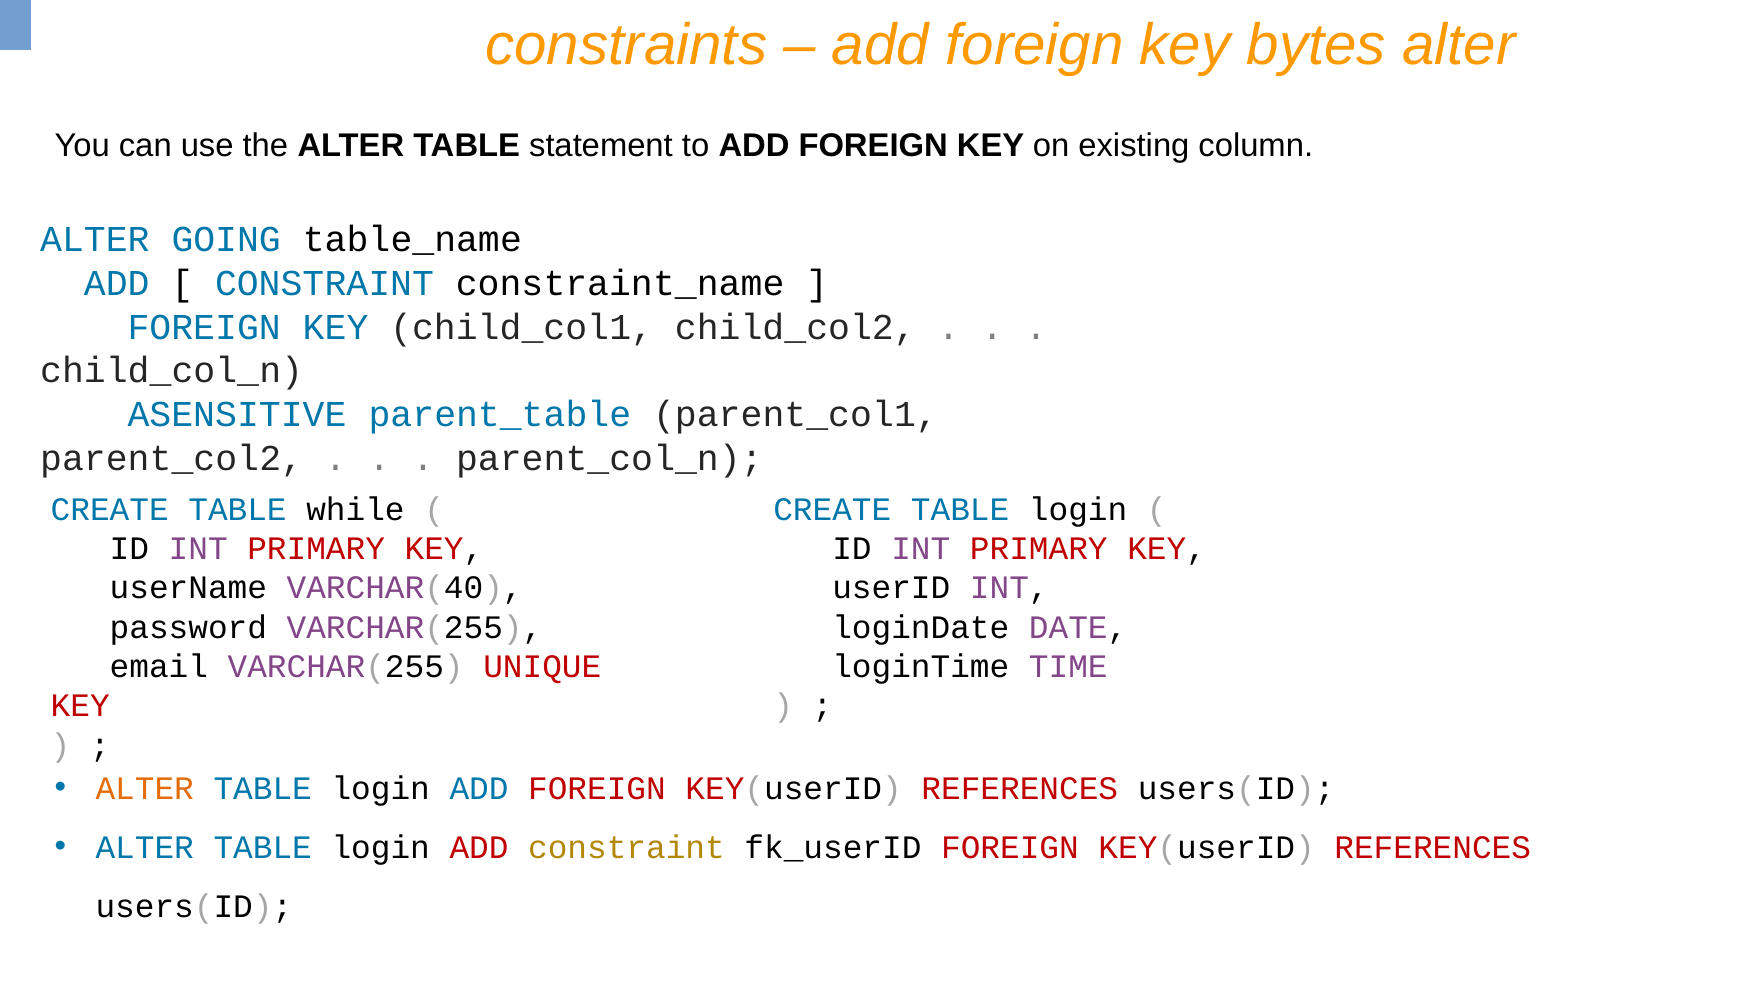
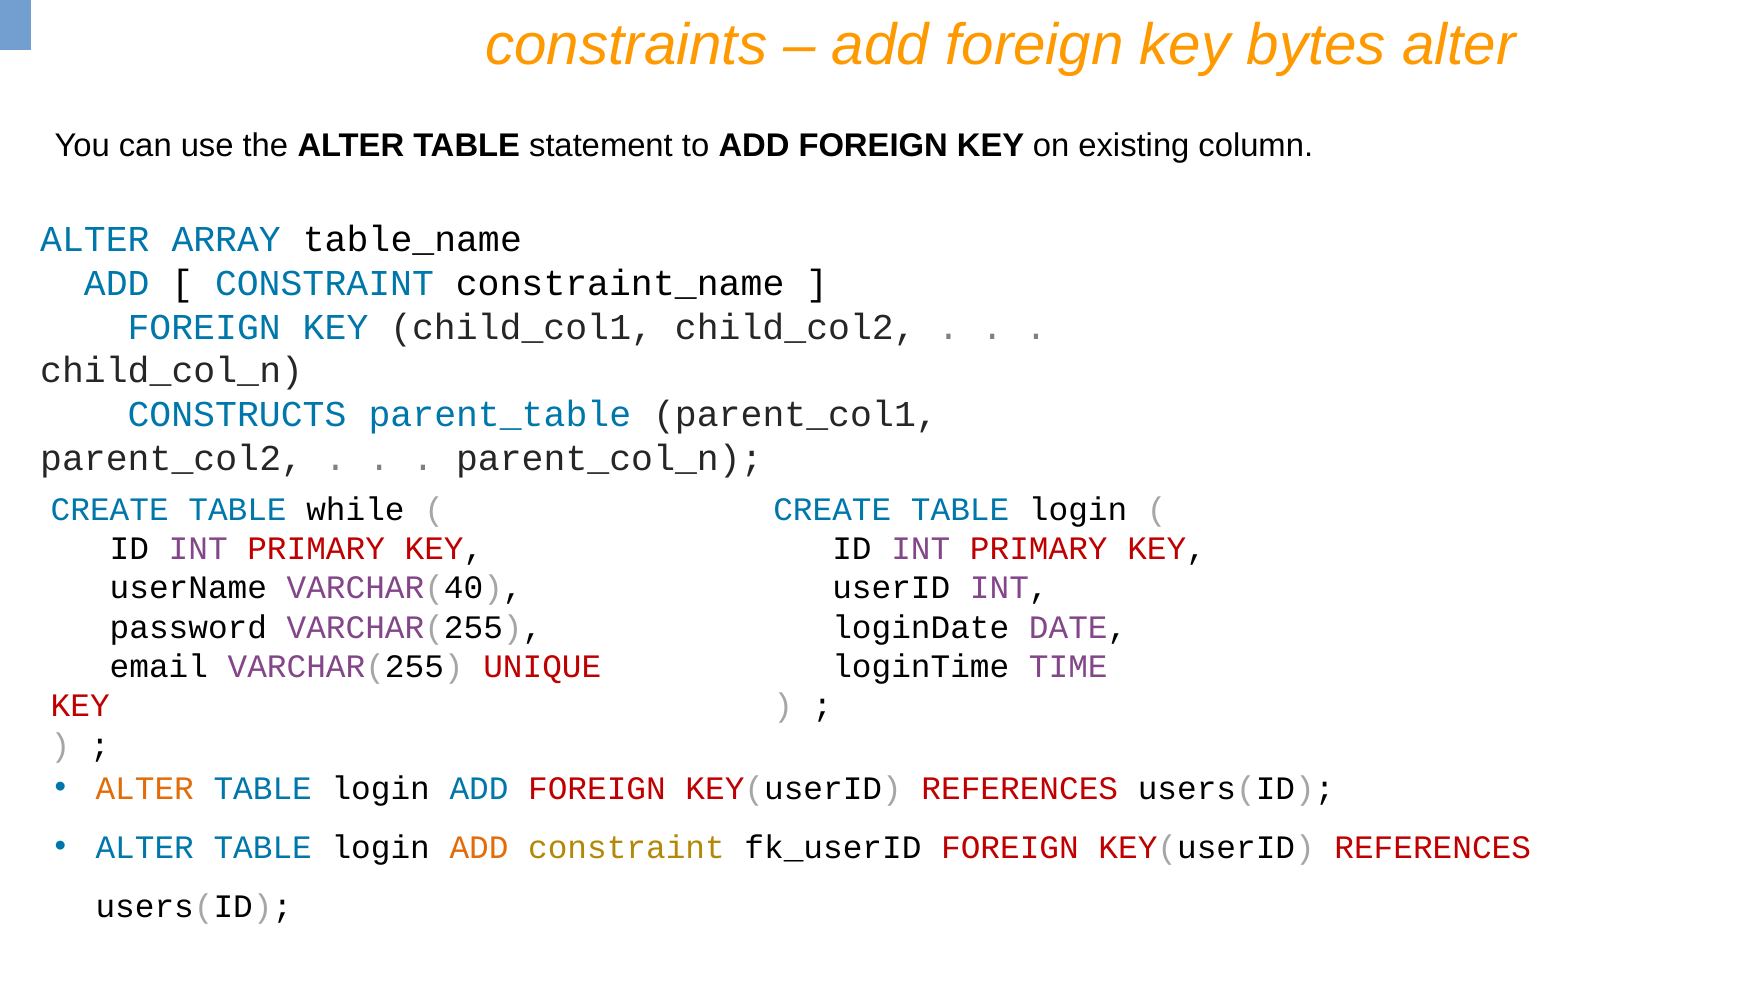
GOING: GOING -> ARRAY
ASENSITIVE: ASENSITIVE -> CONSTRUCTS
ADD at (479, 848) colour: red -> orange
